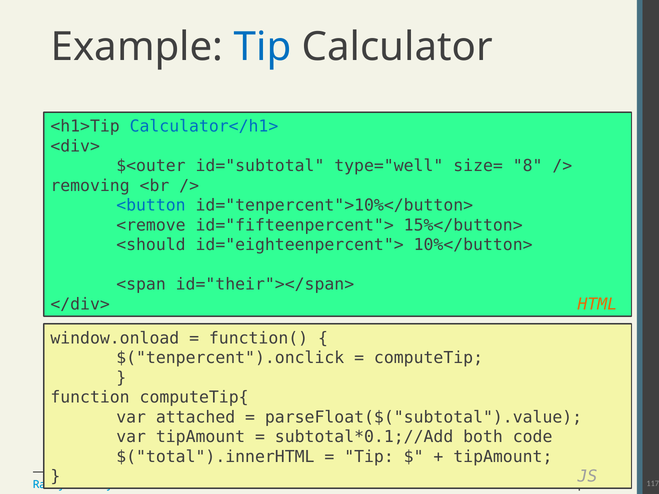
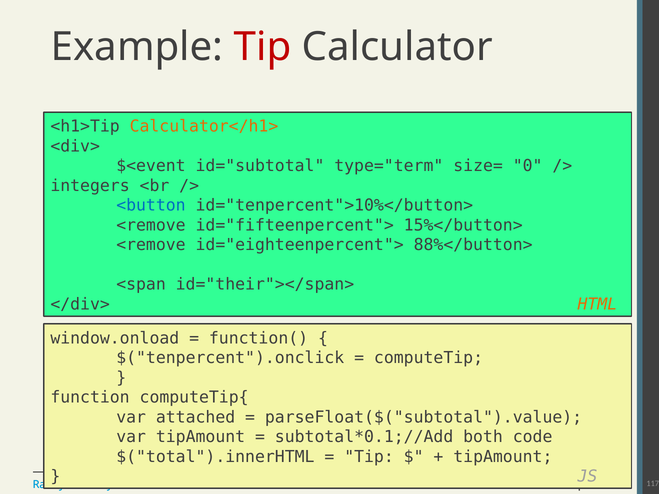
Tip at (263, 47) colour: blue -> red
Calculator</h1> colour: blue -> orange
$<outer: $<outer -> $<event
type="well: type="well -> type="term
8: 8 -> 0
removing: removing -> integers
<should at (151, 245): <should -> <remove
10%</button>: 10%</button> -> 88%</button>
